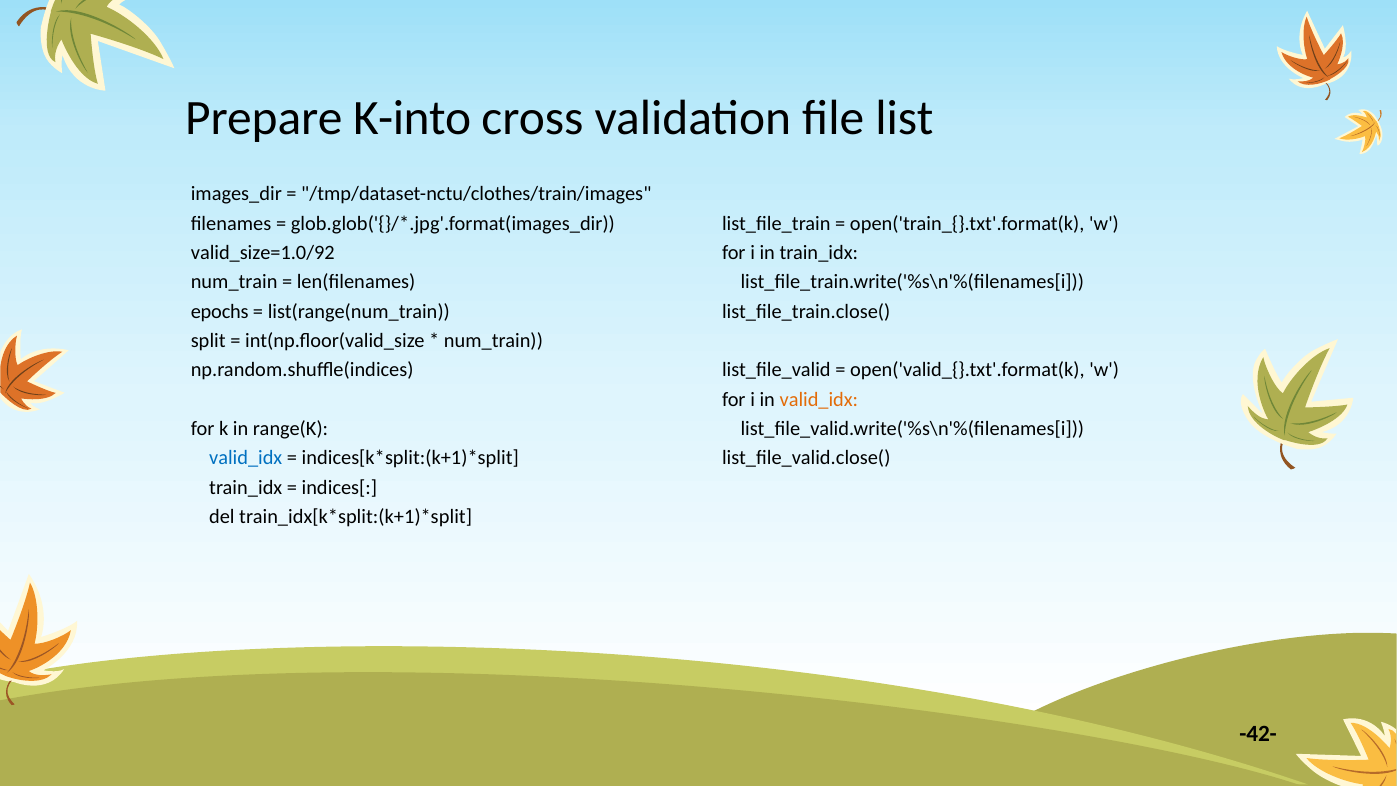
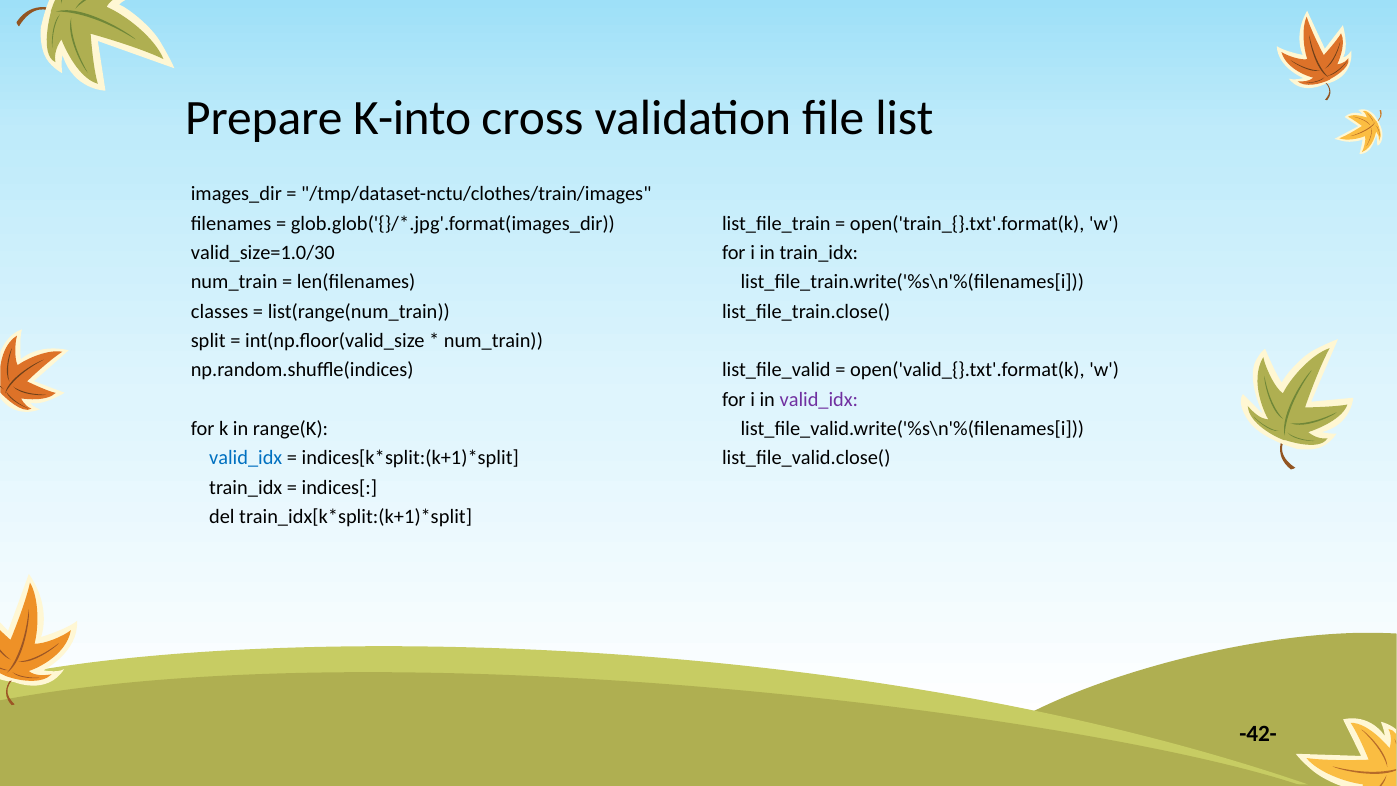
valid_size=1.0/92: valid_size=1.0/92 -> valid_size=1.0/30
epochs: epochs -> classes
valid_idx at (819, 399) colour: orange -> purple
